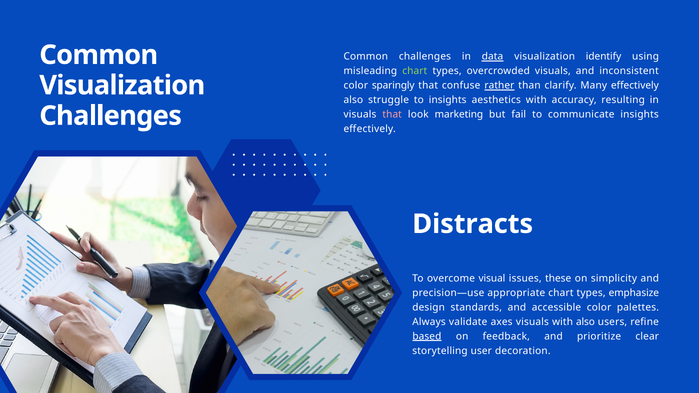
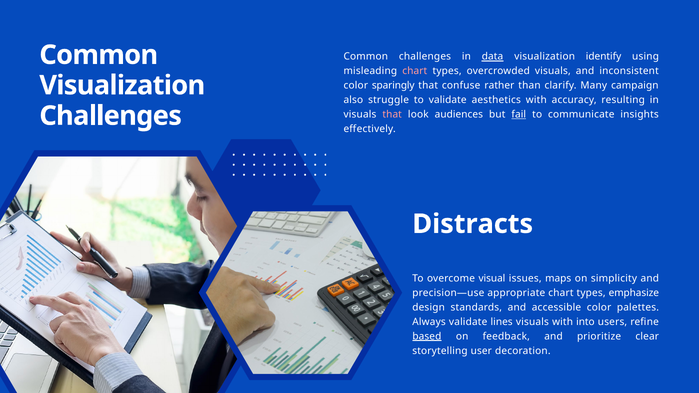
chart at (415, 71) colour: light green -> pink
rather underline: present -> none
Many effectively: effectively -> campaign
to insights: insights -> validate
marketing: marketing -> audiences
fail underline: none -> present
these: these -> maps
axes: axes -> lines
with also: also -> into
